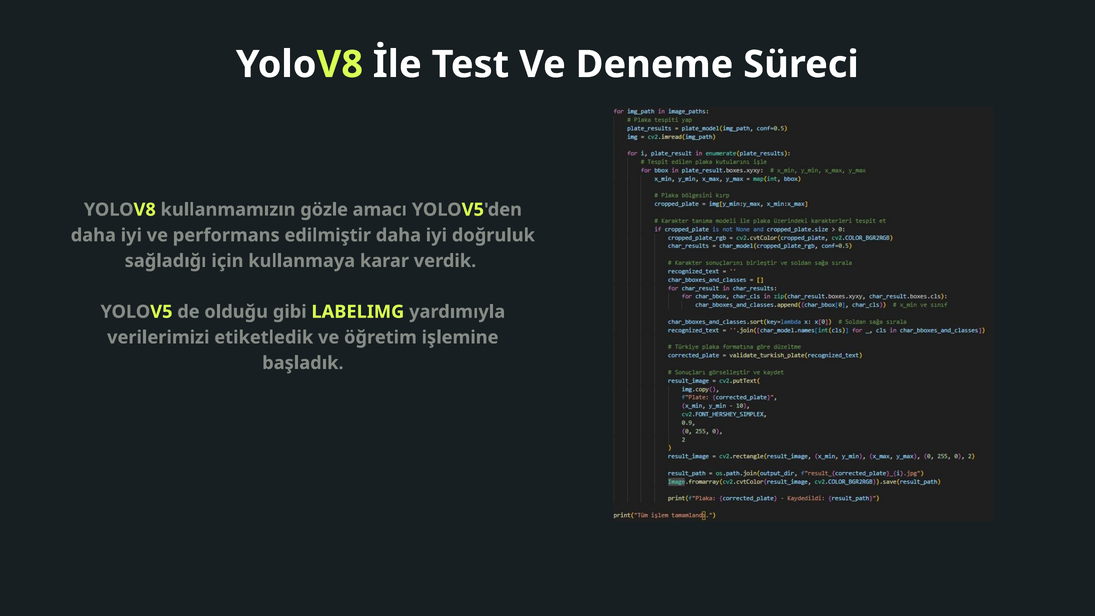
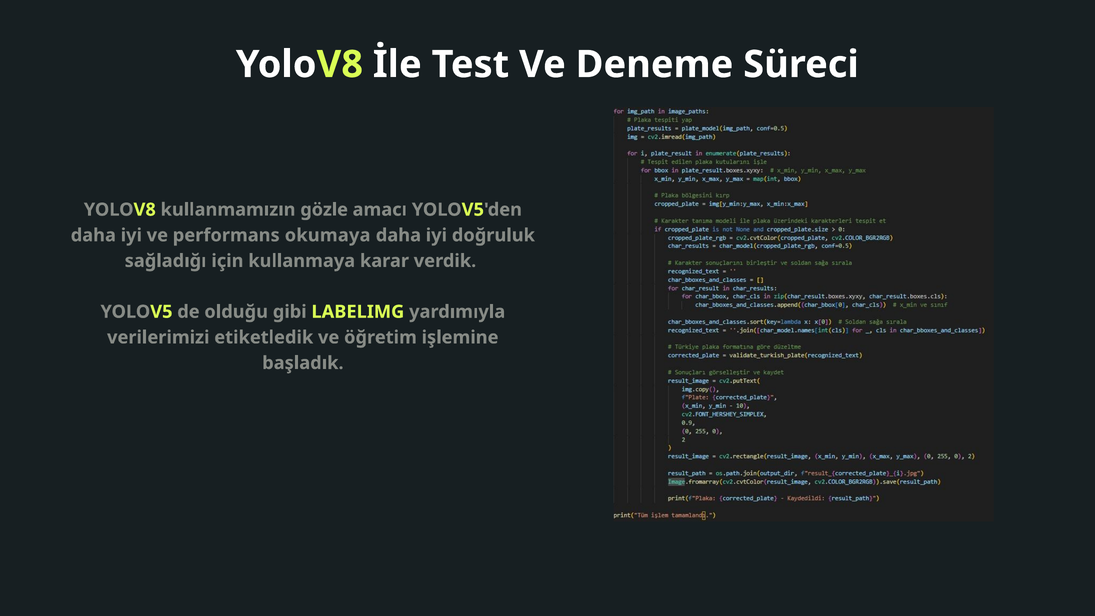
edilmiştir: edilmiştir -> okumaya
